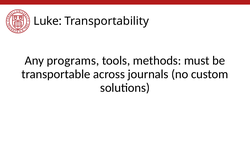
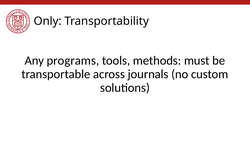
Luke: Luke -> Only
